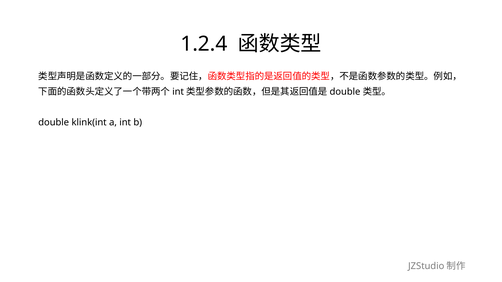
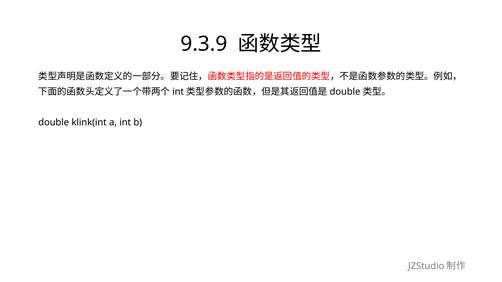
1.2.4: 1.2.4 -> 9.3.9
